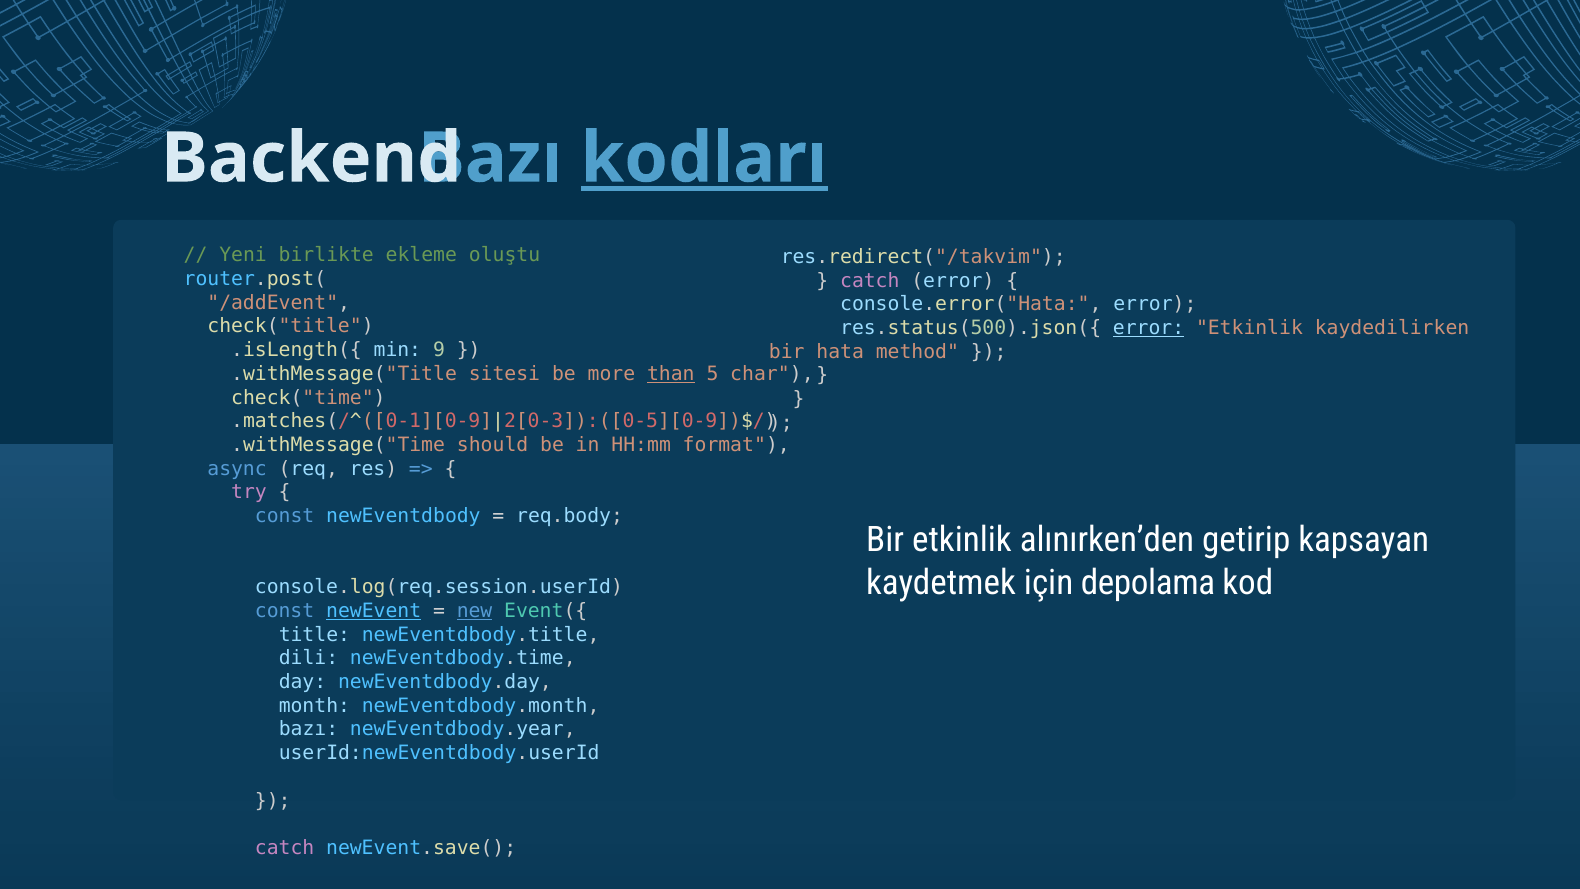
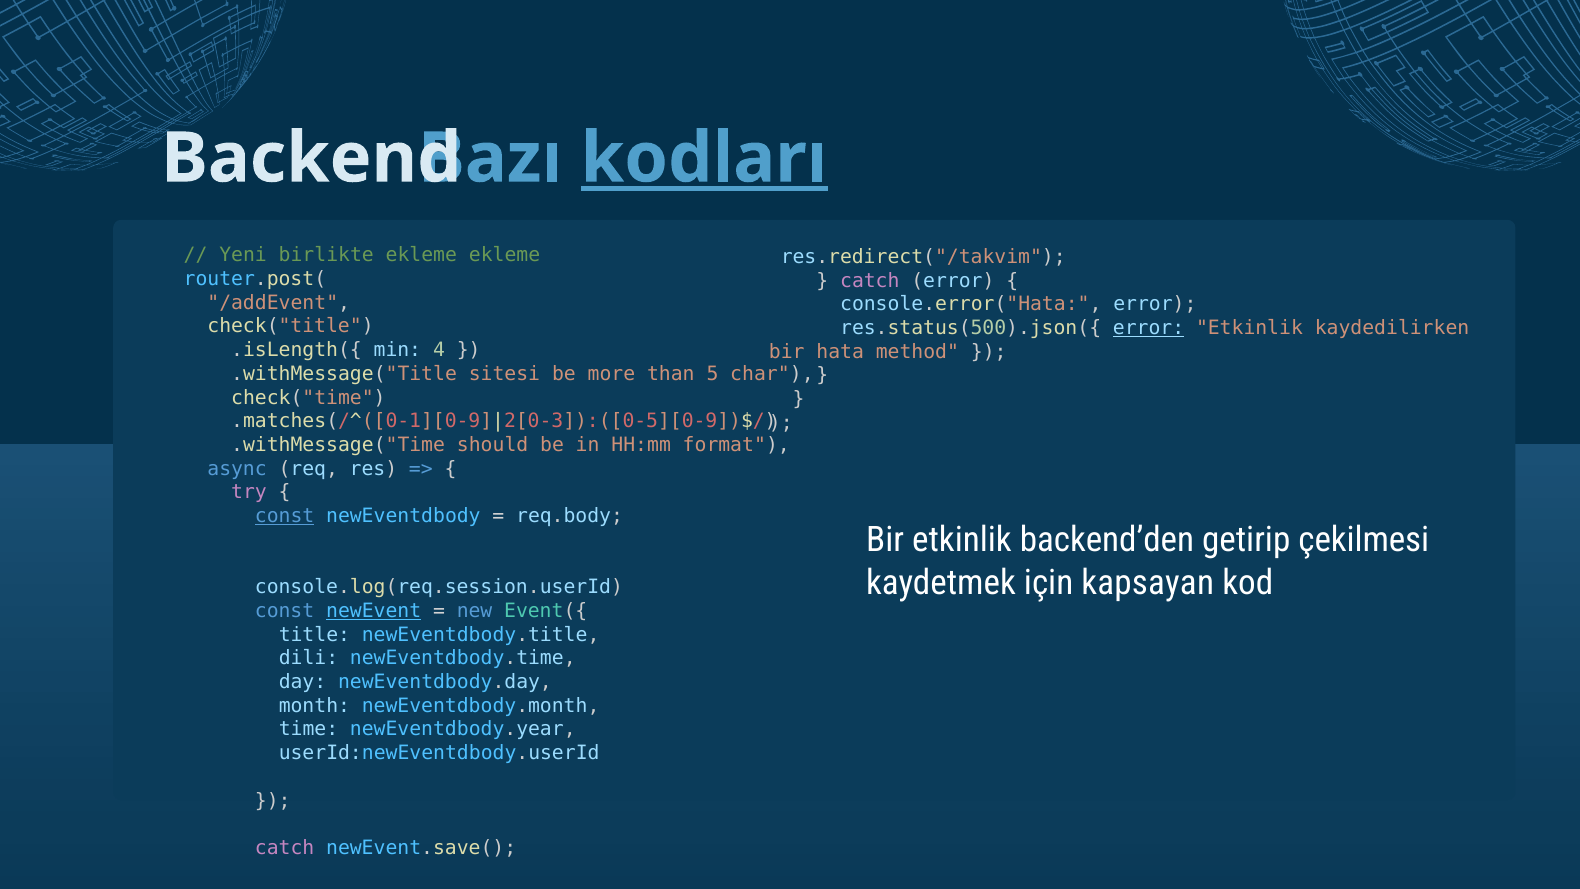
ekleme oluştu: oluştu -> ekleme
9: 9 -> 4
than underline: present -> none
const at (285, 516) underline: none -> present
alınırken’den: alınırken’den -> backend’den
kapsayan: kapsayan -> çekilmesi
depolama: depolama -> kapsayan
new underline: present -> none
bazı at (308, 729): bazı -> time
